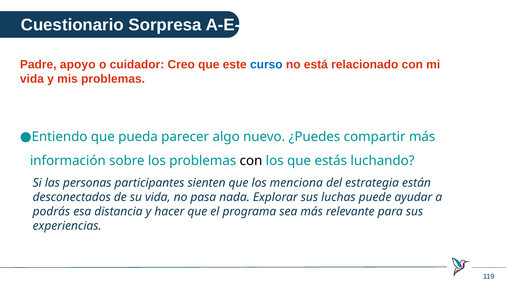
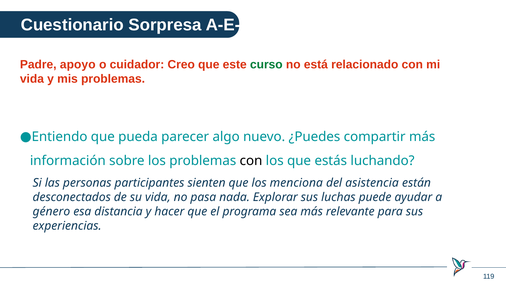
curso colour: blue -> green
estrategia: estrategia -> asistencia
podrás: podrás -> género
